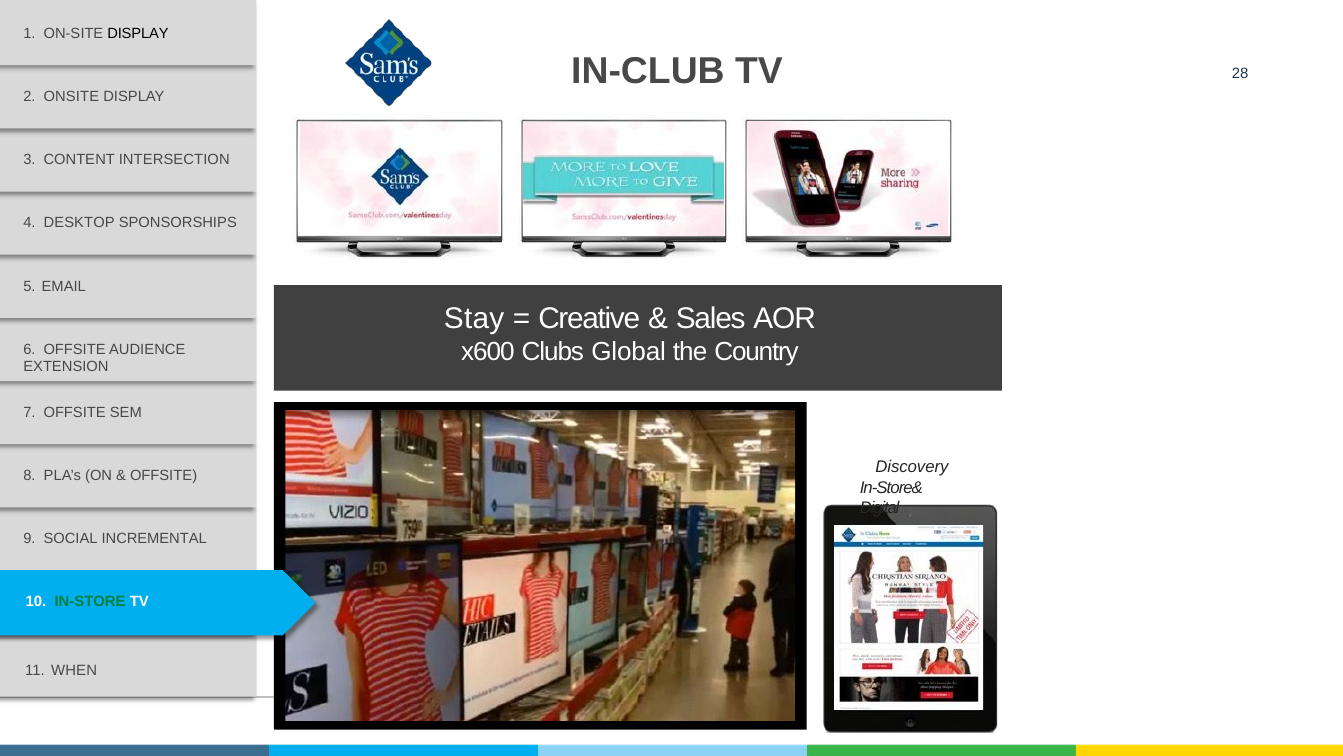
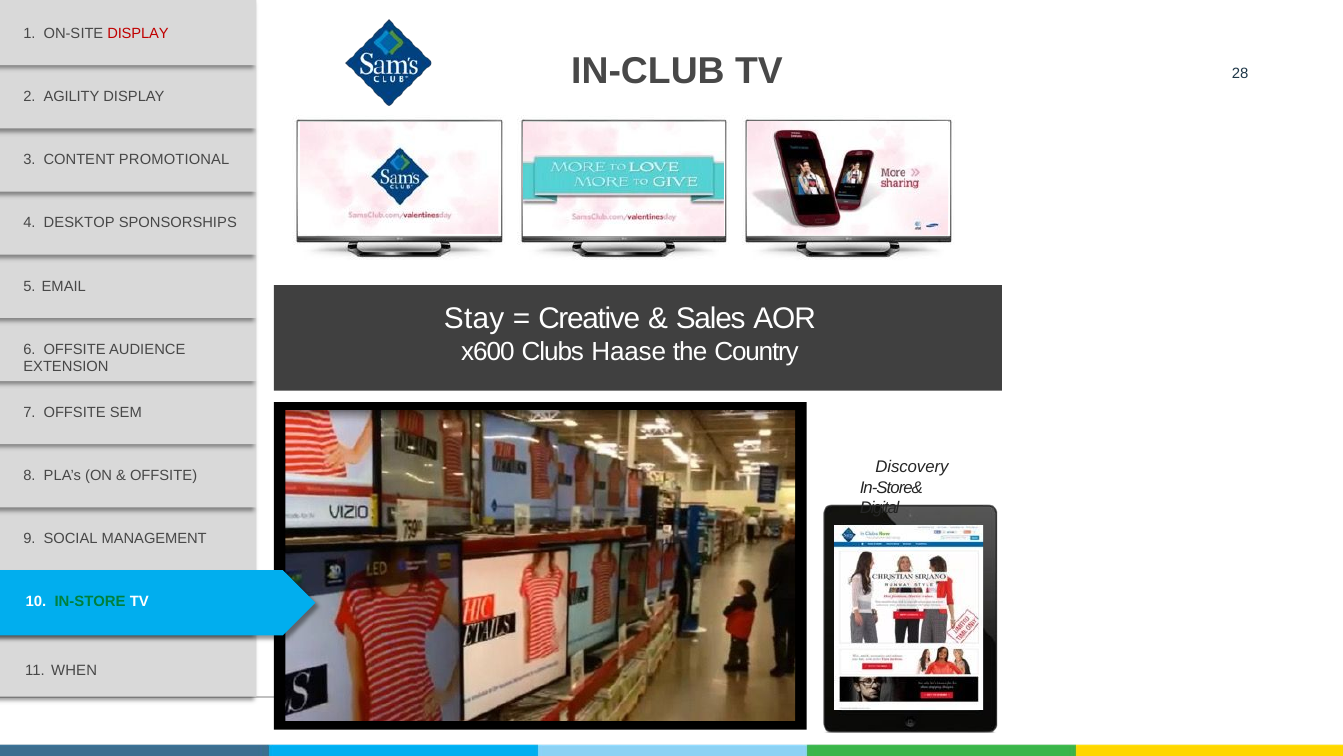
DISPLAY at (138, 33) colour: black -> red
ONSITE: ONSITE -> AGILITY
INTERSECTION: INTERSECTION -> PROMOTIONAL
Global: Global -> Haase
INCREMENTAL: INCREMENTAL -> MANAGEMENT
